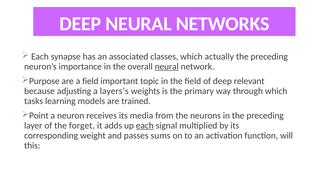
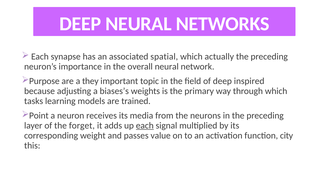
classes: classes -> spatial
neural at (167, 67) underline: present -> none
a field: field -> they
relevant: relevant -> inspired
layers’s: layers’s -> biases’s
sums: sums -> value
will: will -> city
